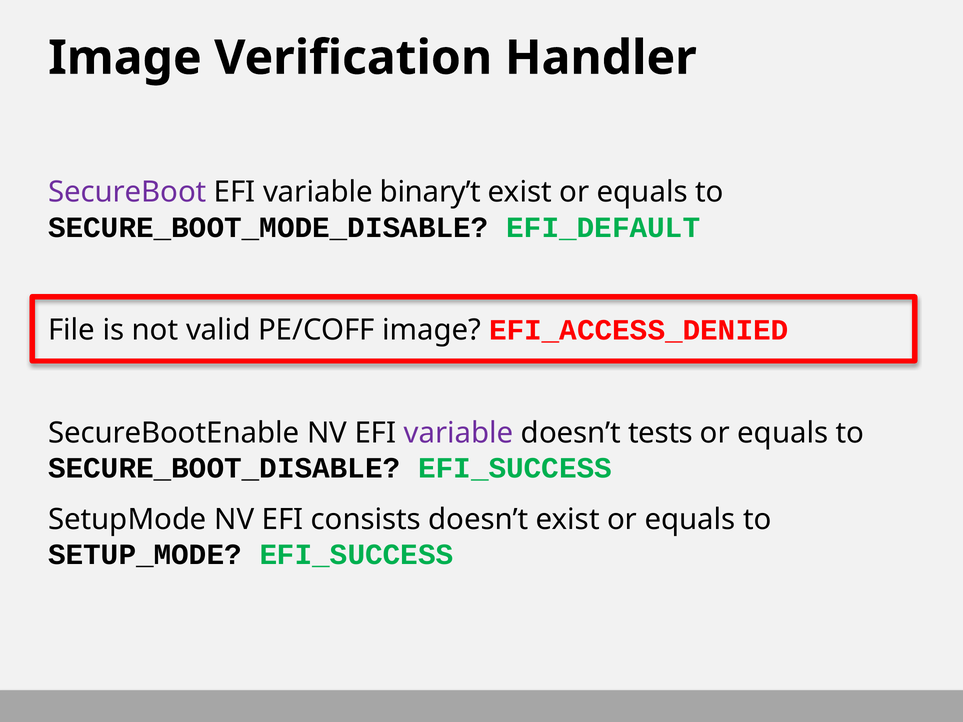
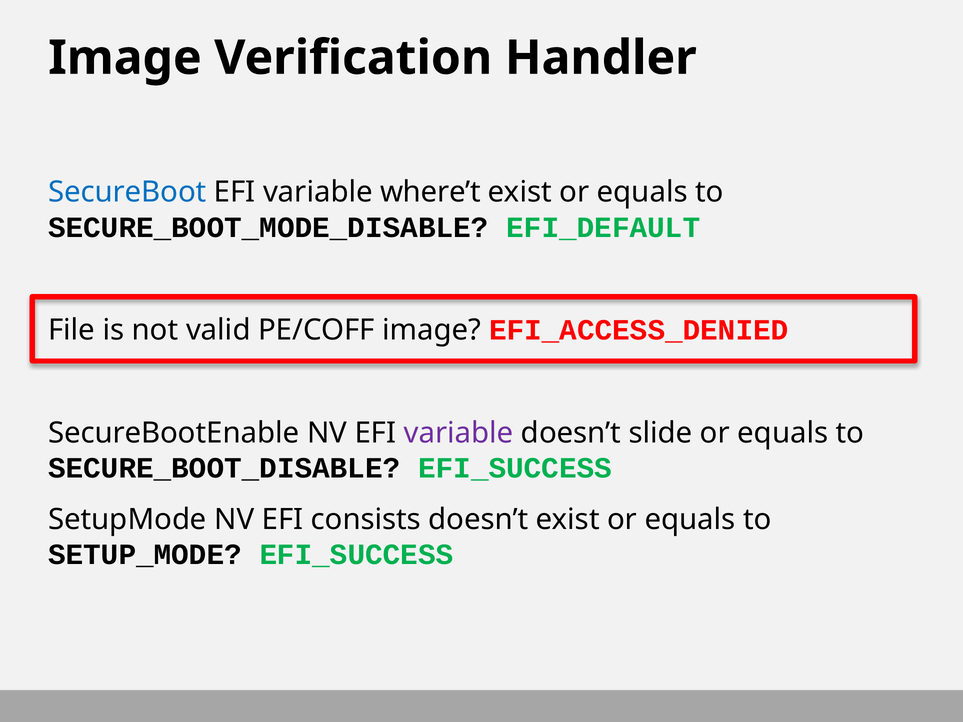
SecureBoot colour: purple -> blue
binary’t: binary’t -> where’t
tests: tests -> slide
